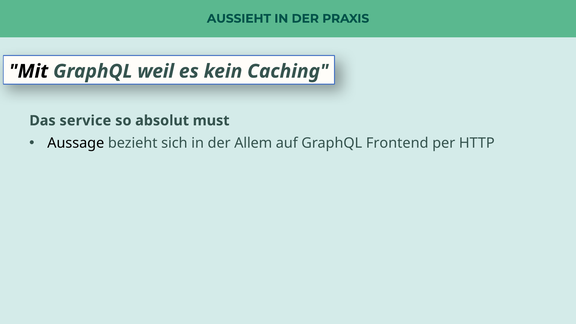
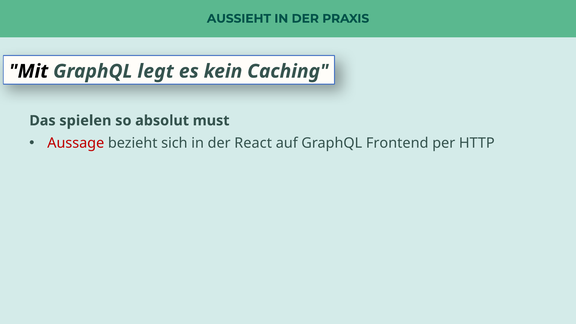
weil: weil -> legt
service: service -> spielen
Aussage colour: black -> red
Allem: Allem -> React
